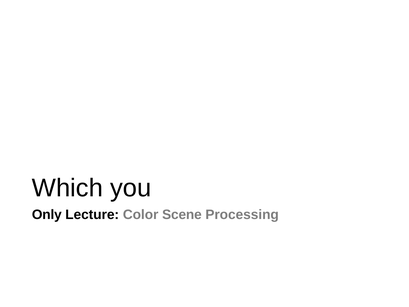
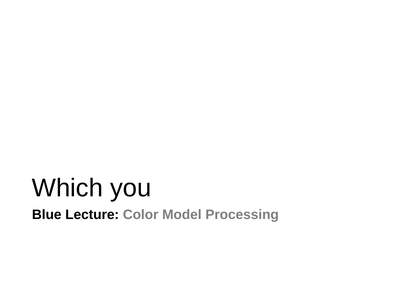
Only: Only -> Blue
Scene: Scene -> Model
